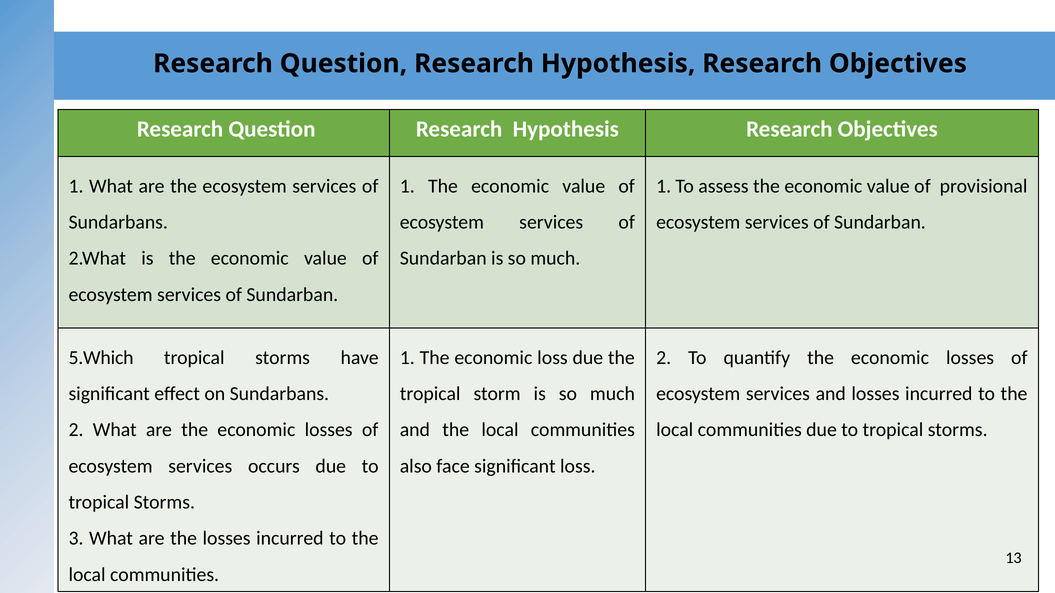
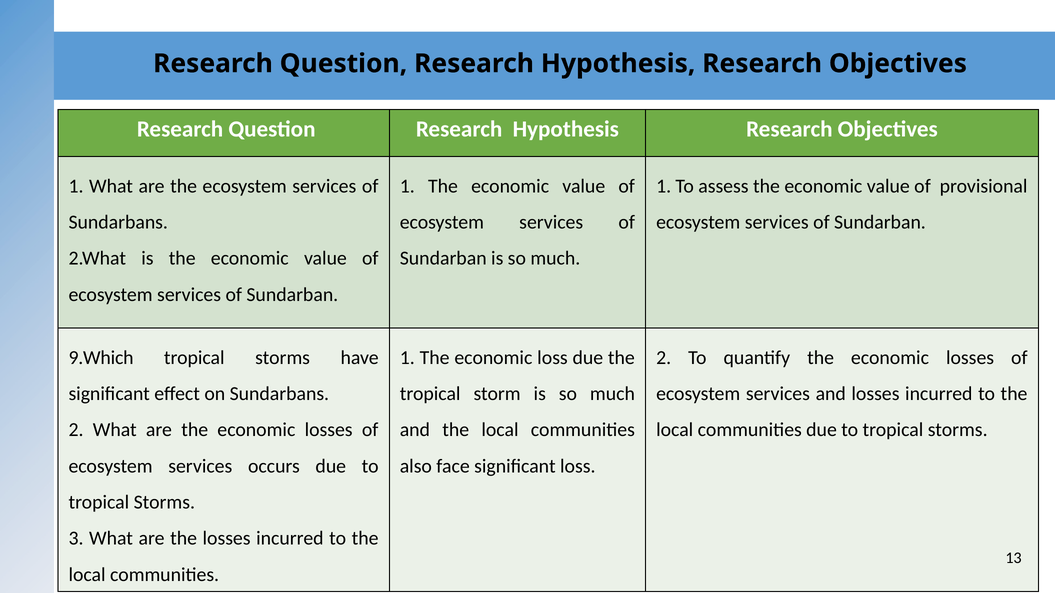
5.Which: 5.Which -> 9.Which
